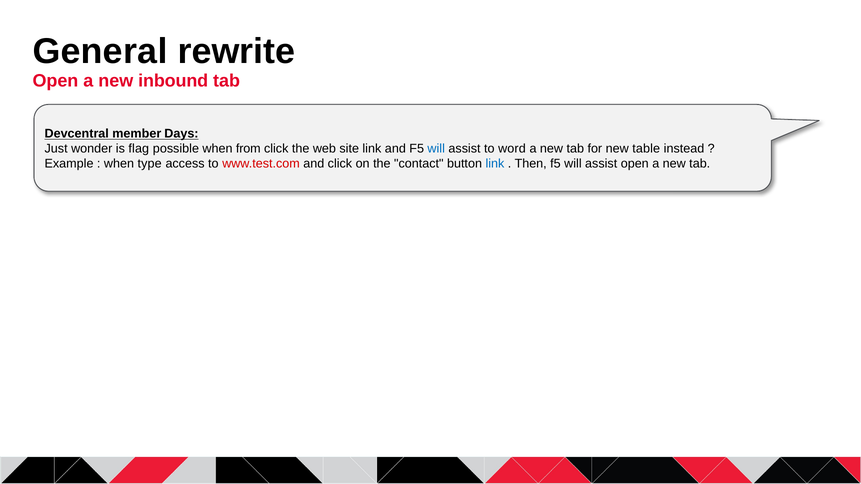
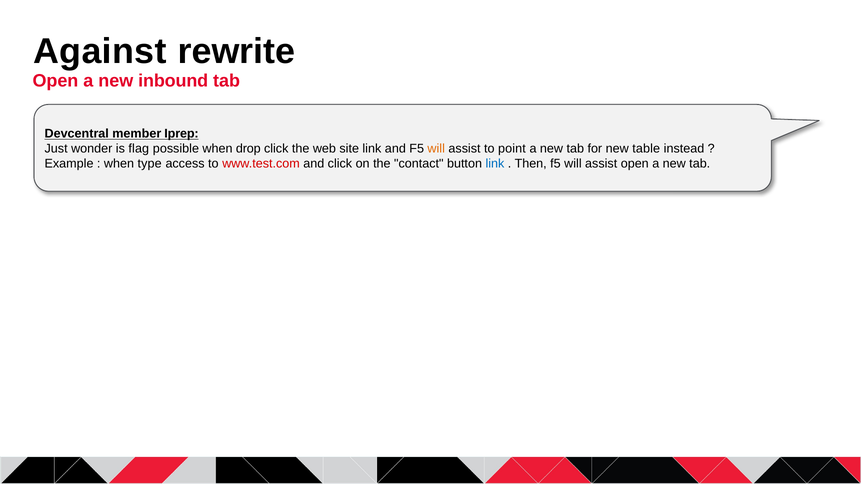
General: General -> Against
Days: Days -> Iprep
from: from -> drop
will at (436, 149) colour: blue -> orange
word: word -> point
